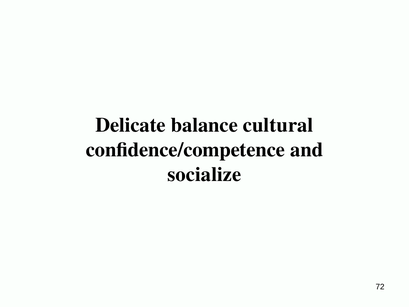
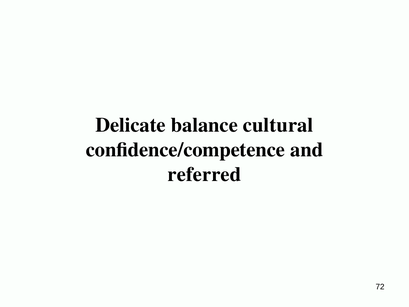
socialize: socialize -> referred
